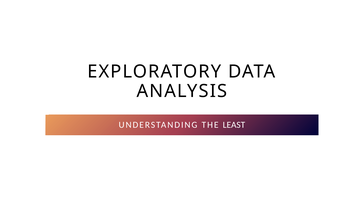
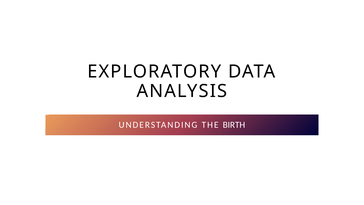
LEAST: LEAST -> BIRTH
